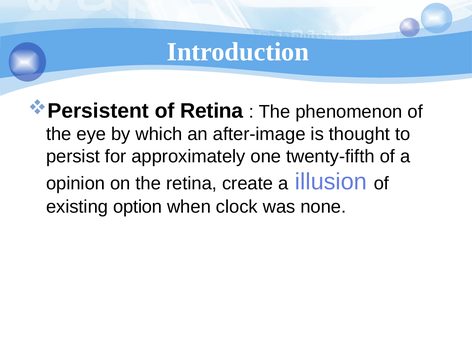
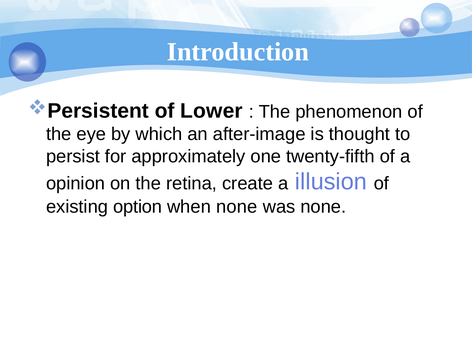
of Retina: Retina -> Lower
when clock: clock -> none
